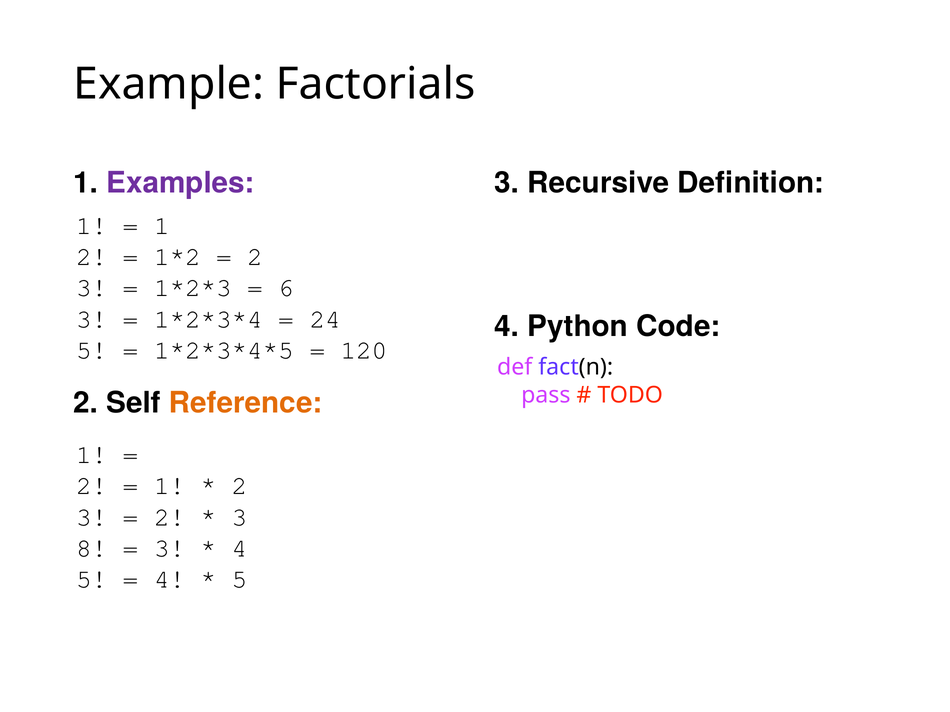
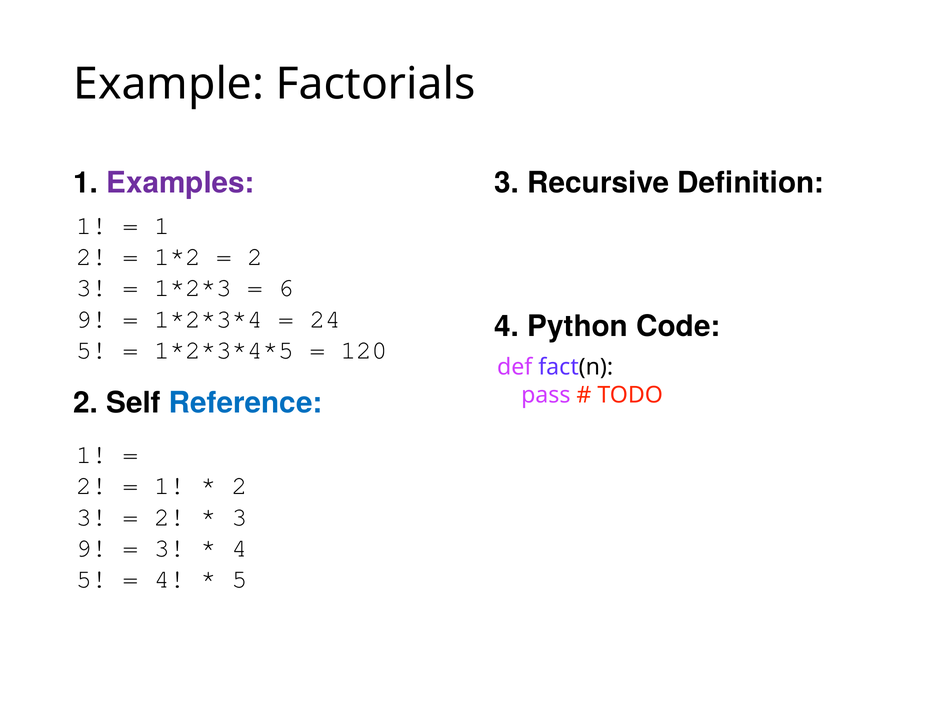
3 at (92, 319): 3 -> 9
Reference colour: orange -> blue
8 at (92, 549): 8 -> 9
